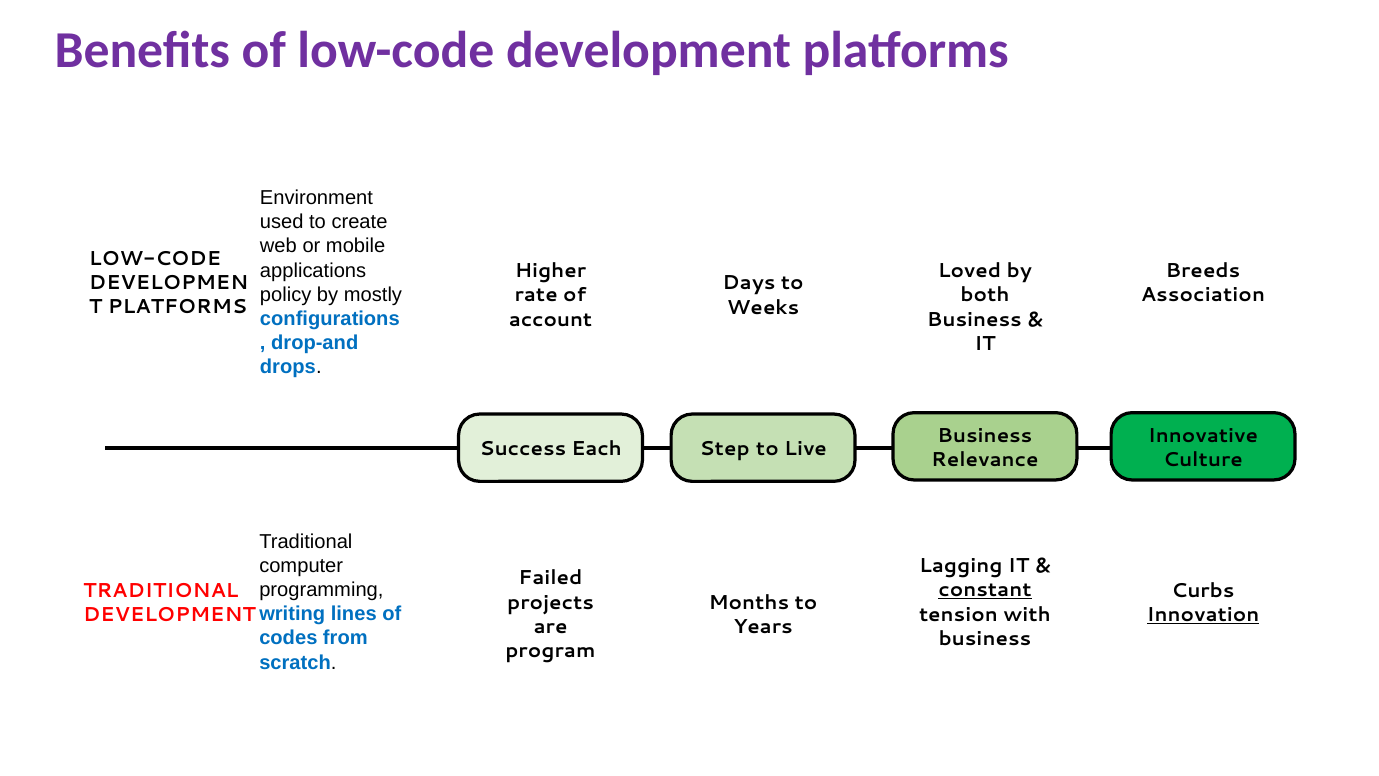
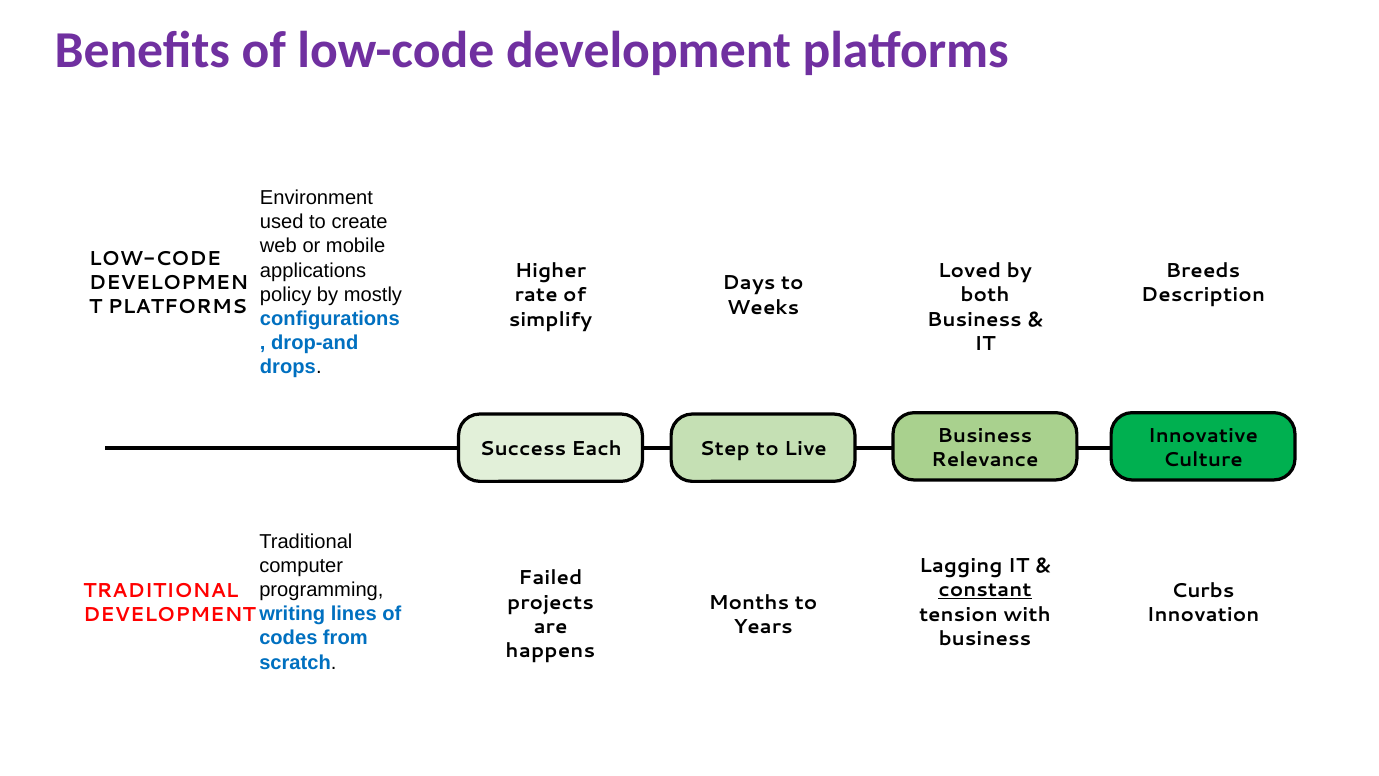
Association: Association -> Description
account: account -> simplify
Innovation underline: present -> none
program: program -> happens
